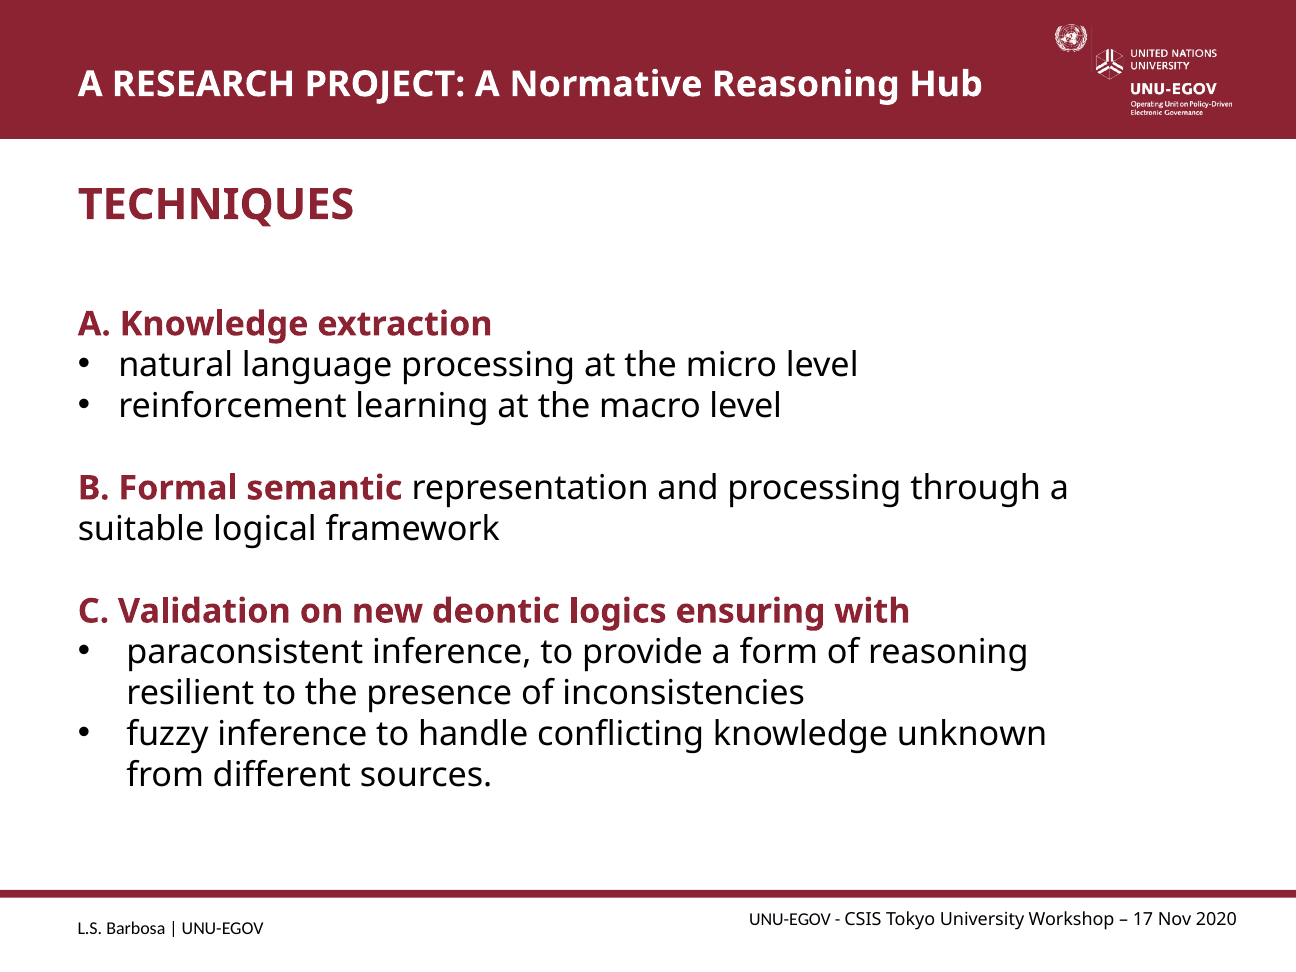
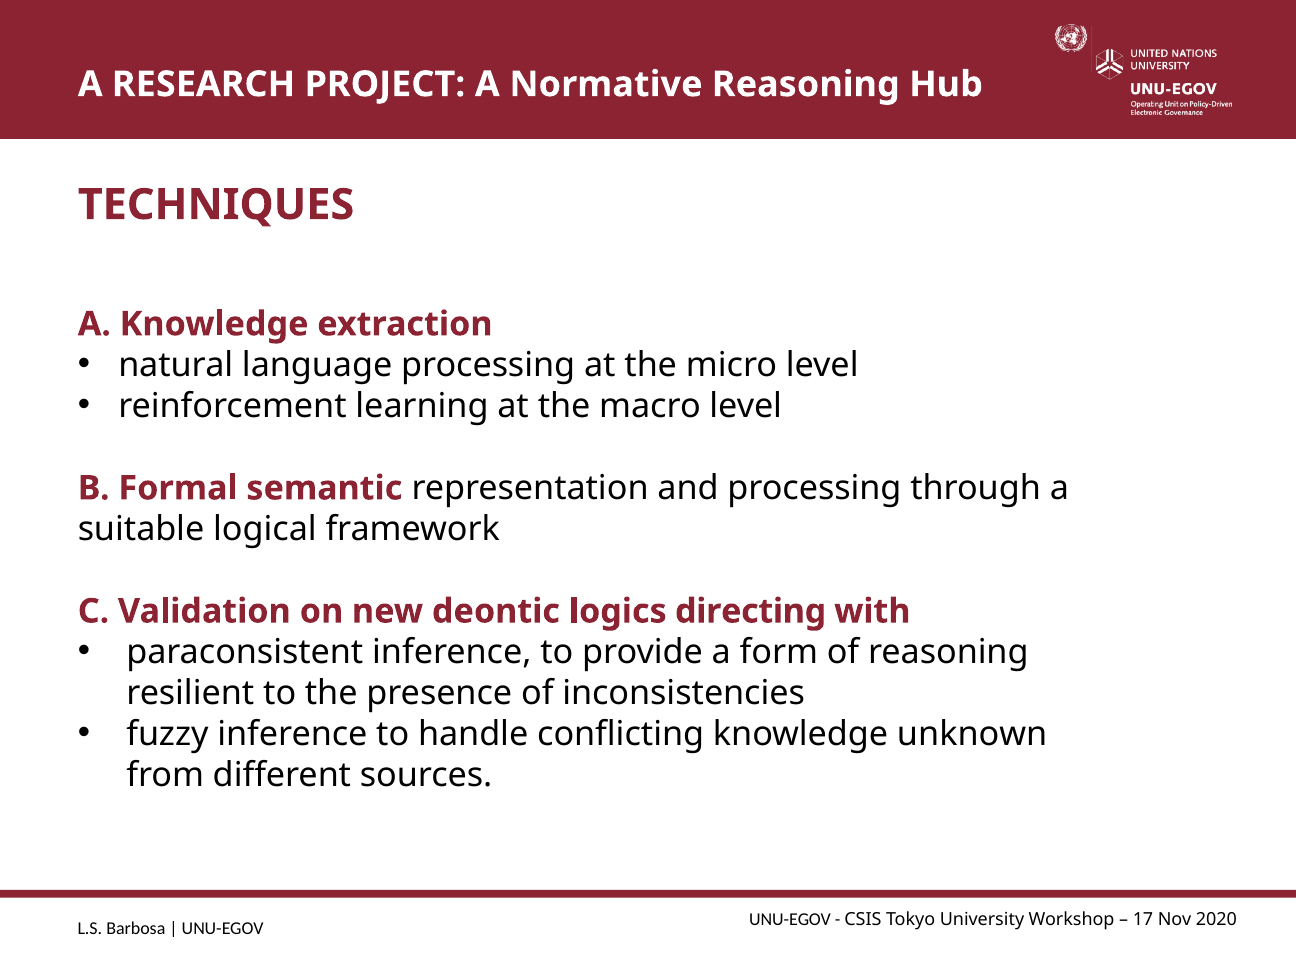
ensuring: ensuring -> directing
